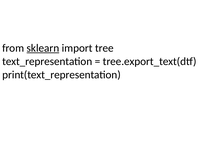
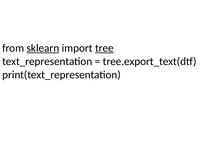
tree underline: none -> present
